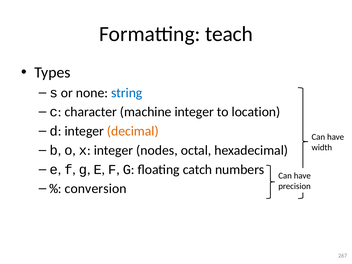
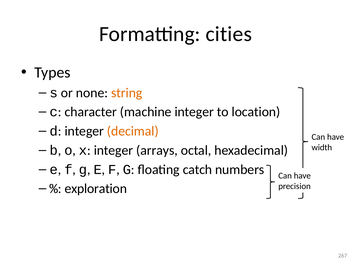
teach: teach -> cities
string colour: blue -> orange
nodes: nodes -> arrays
conversion: conversion -> exploration
